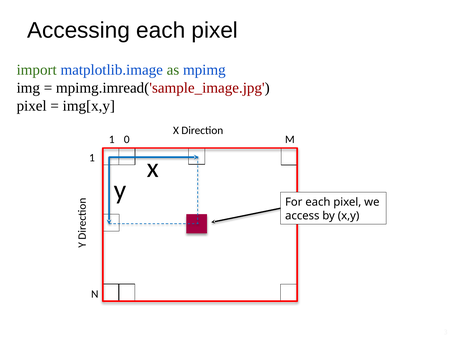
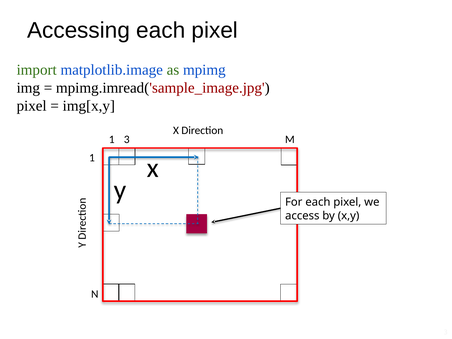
1 0: 0 -> 3
